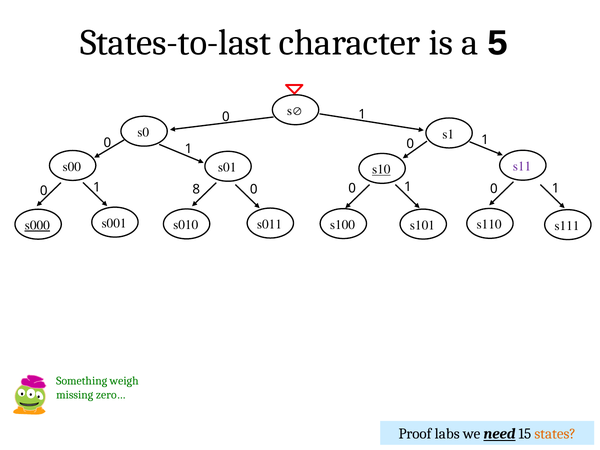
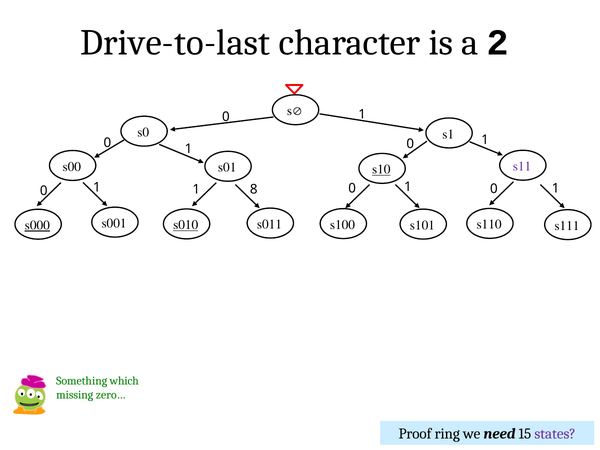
States-to-last: States-to-last -> Drive-to-last
5: 5 -> 2
0 at (254, 189): 0 -> 8
0 8: 8 -> 1
s010 underline: none -> present
weigh: weigh -> which
labs: labs -> ring
need underline: present -> none
states colour: orange -> purple
